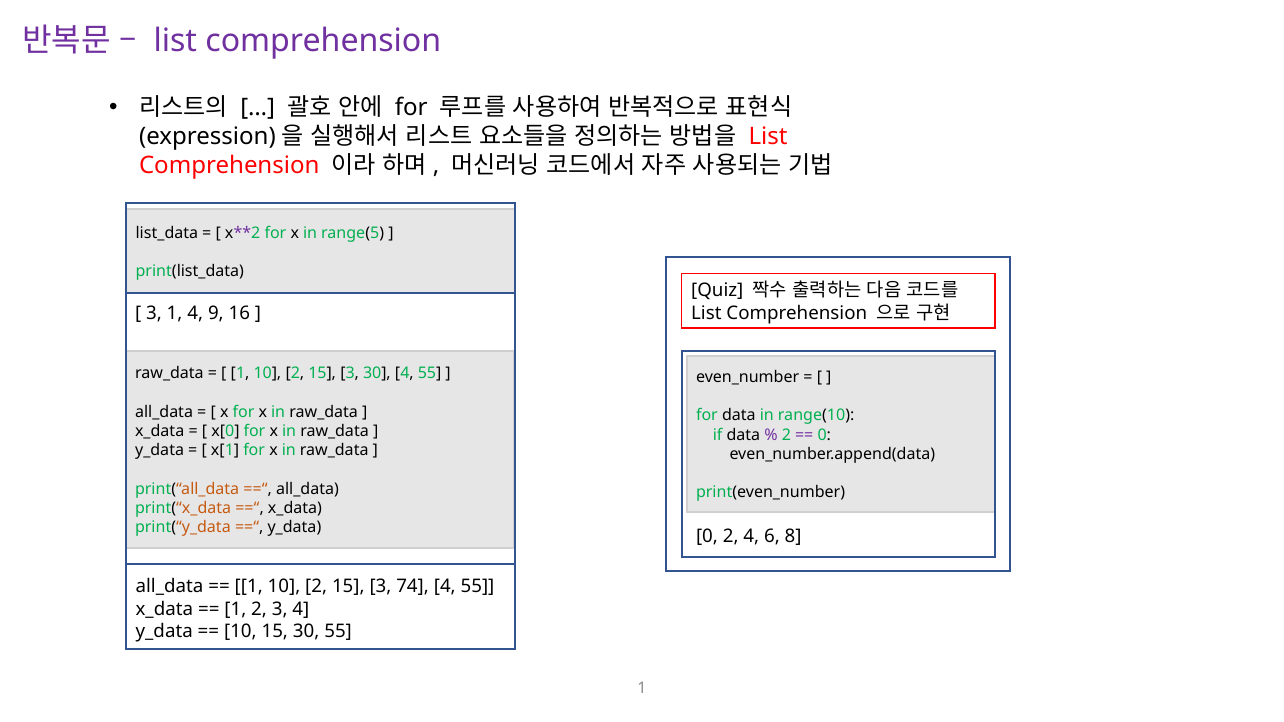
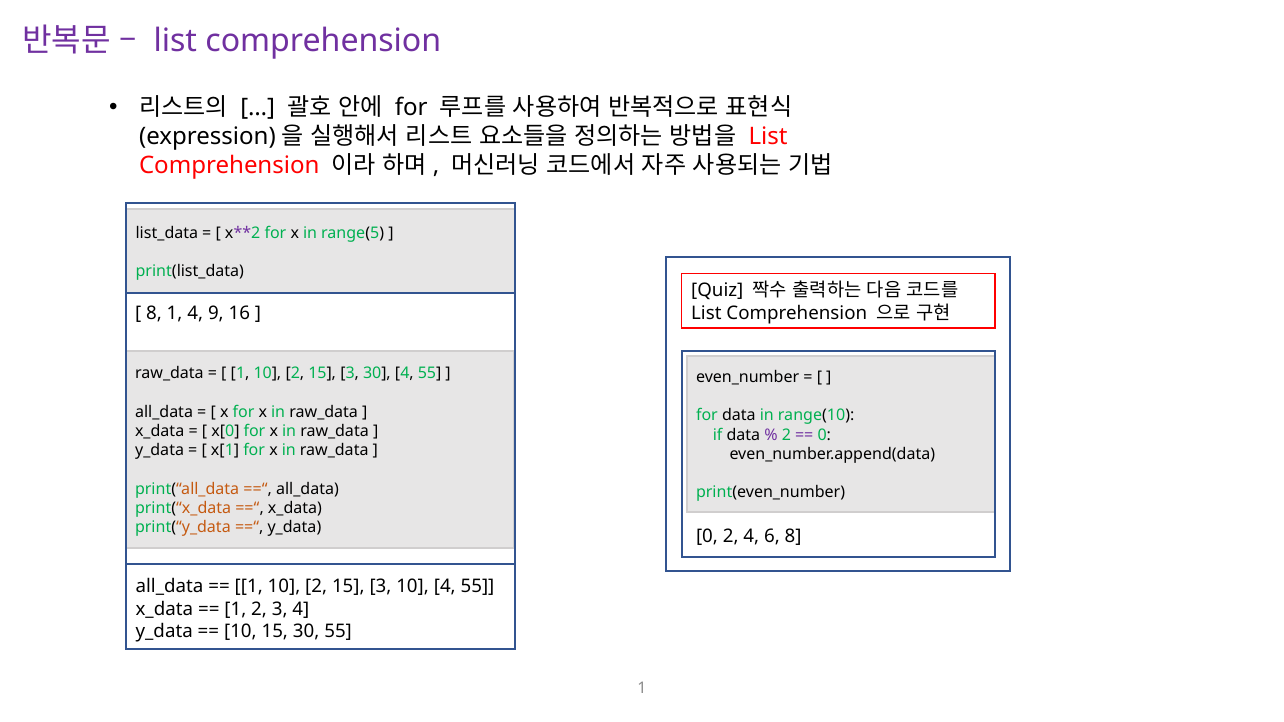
3 at (154, 313): 3 -> 8
3 74: 74 -> 10
